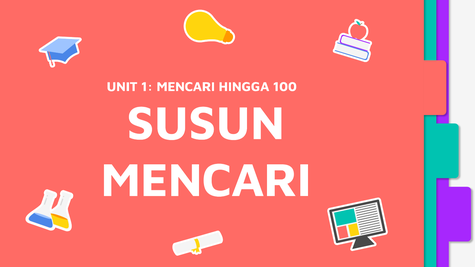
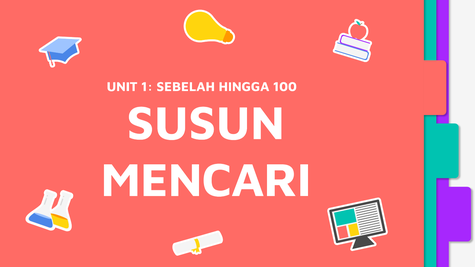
1 MENCARI: MENCARI -> SEBELAH
